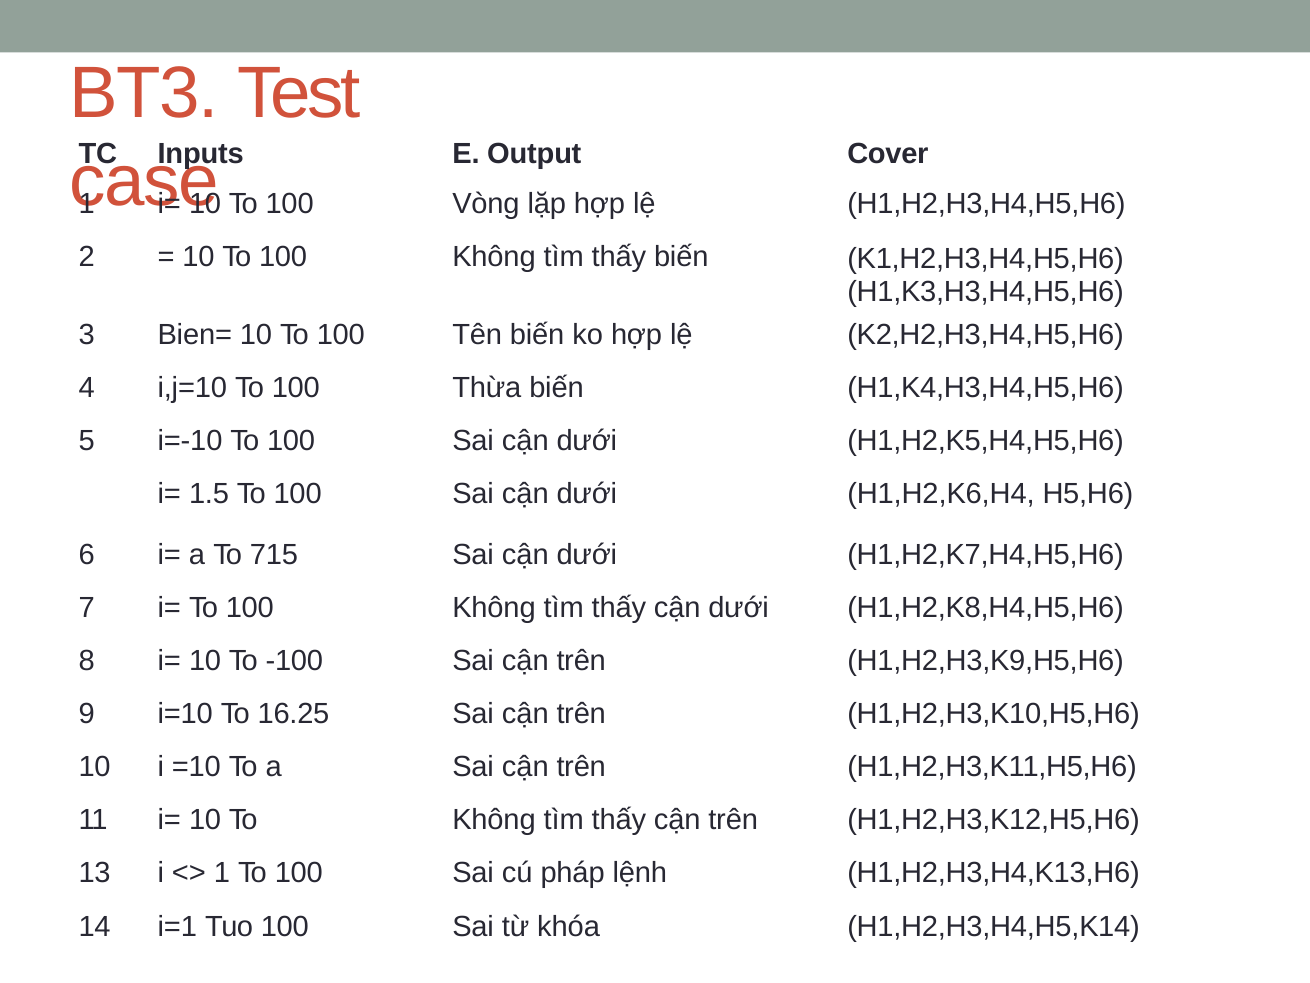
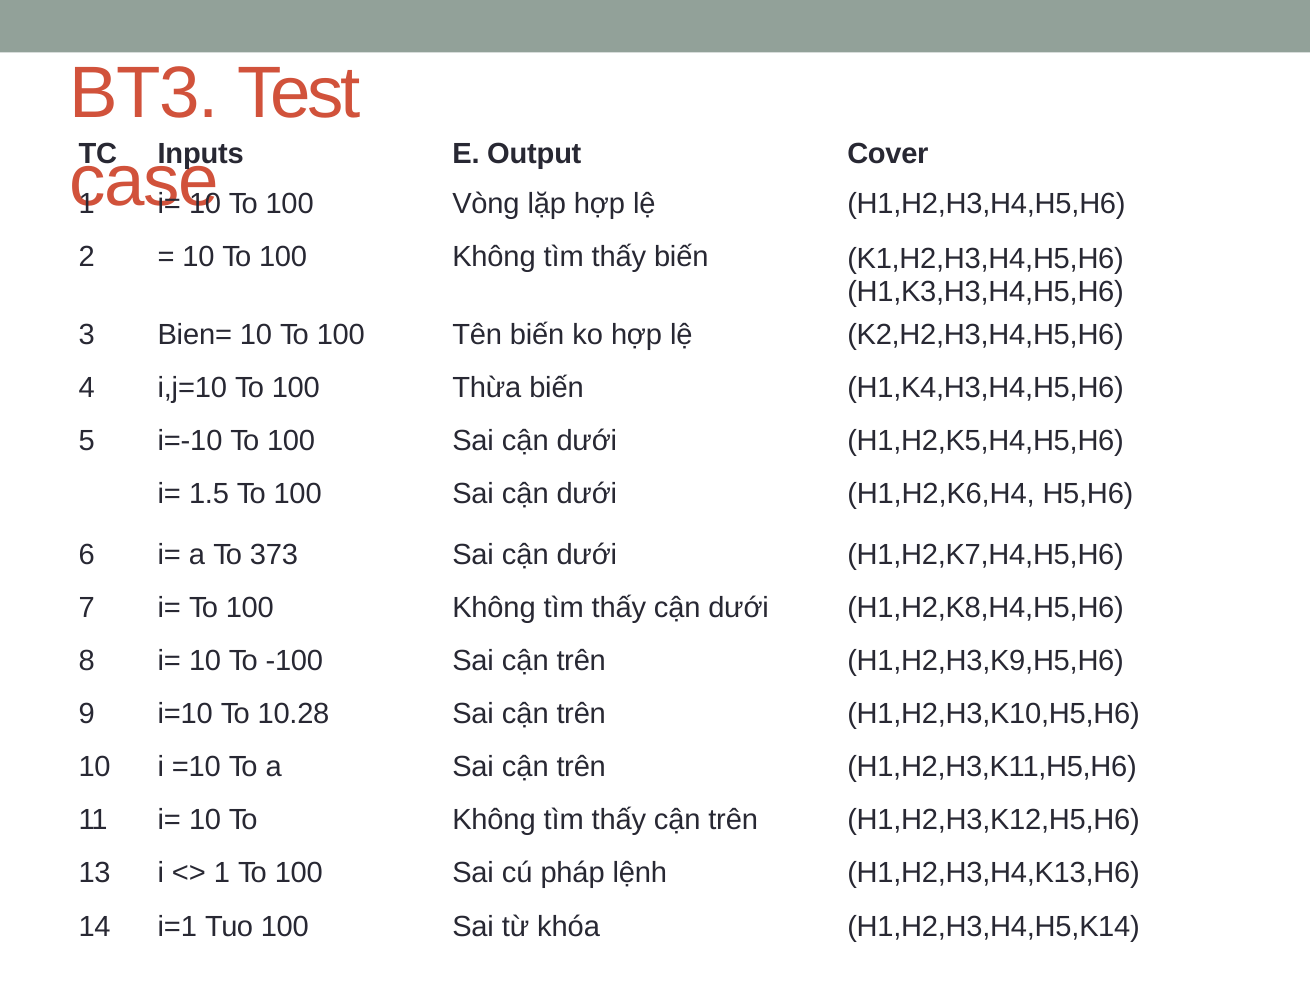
715: 715 -> 373
16.25: 16.25 -> 10.28
